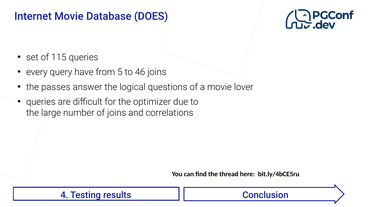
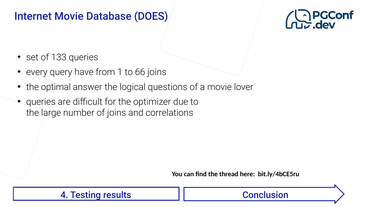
115: 115 -> 133
5: 5 -> 1
46: 46 -> 66
passes: passes -> optimal
